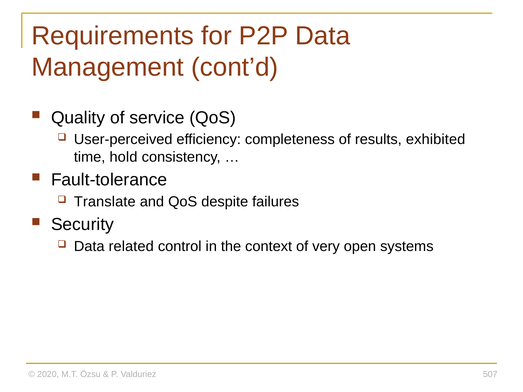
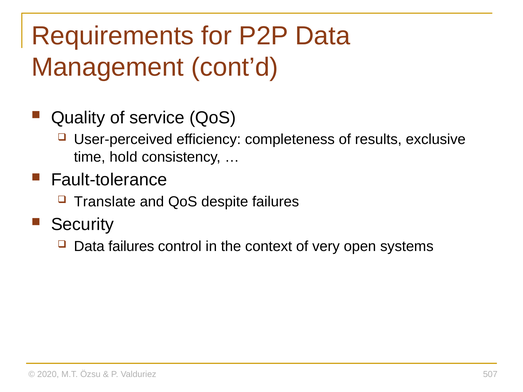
exhibited: exhibited -> exclusive
Data related: related -> failures
